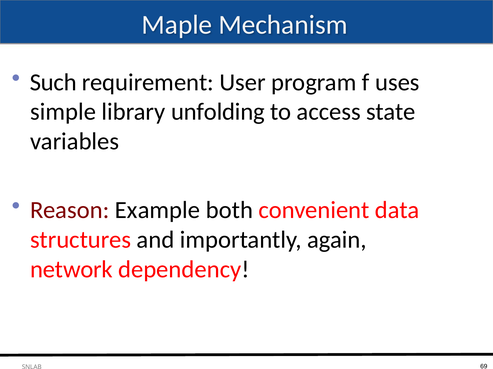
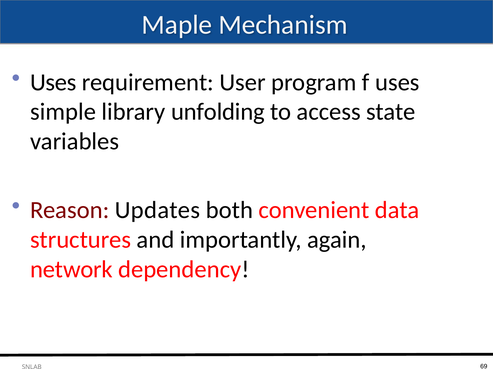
Such at (53, 82): Such -> Uses
Example: Example -> Updates
